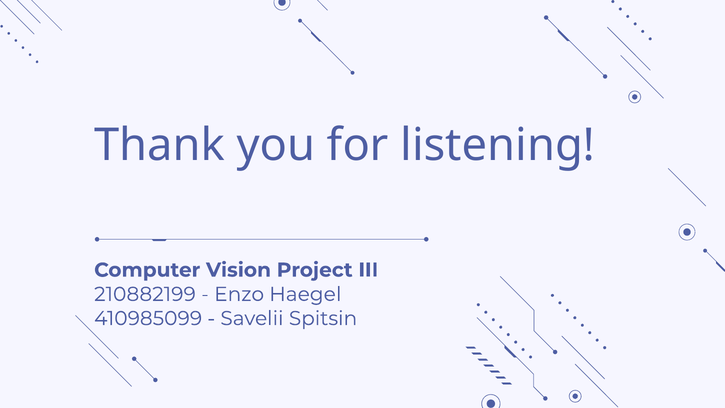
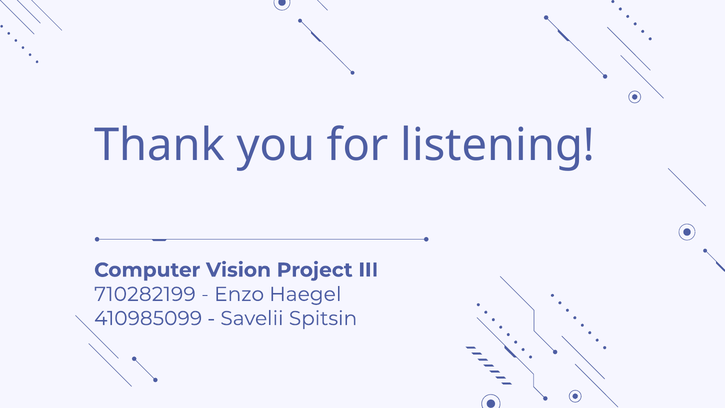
210882199: 210882199 -> 710282199
